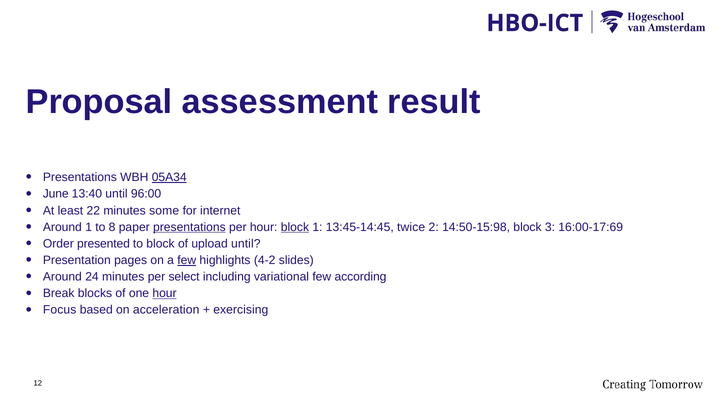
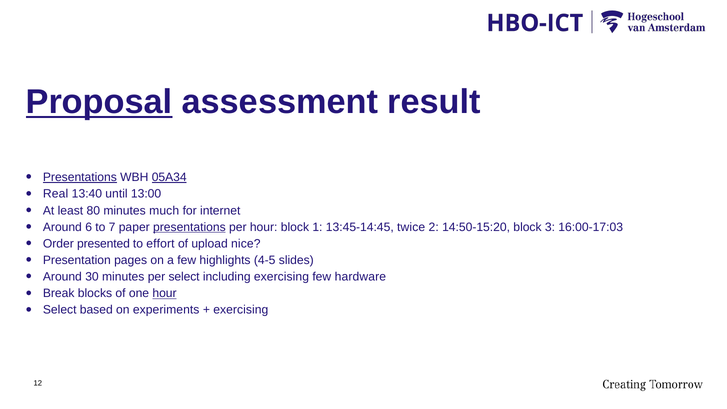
Proposal underline: none -> present
Presentations at (80, 177) underline: none -> present
June: June -> Real
96:00: 96:00 -> 13:00
22: 22 -> 80
some: some -> much
Around 1: 1 -> 6
8: 8 -> 7
block at (295, 227) underline: present -> none
14:50-15:98: 14:50-15:98 -> 14:50-15:20
16:00-17:69: 16:00-17:69 -> 16:00-17:03
to block: block -> effort
upload until: until -> nice
few at (187, 260) underline: present -> none
4-2: 4-2 -> 4-5
24: 24 -> 30
including variational: variational -> exercising
according: according -> hardware
Focus at (60, 310): Focus -> Select
acceleration: acceleration -> experiments
